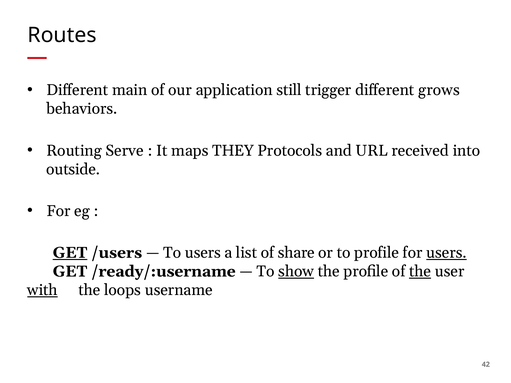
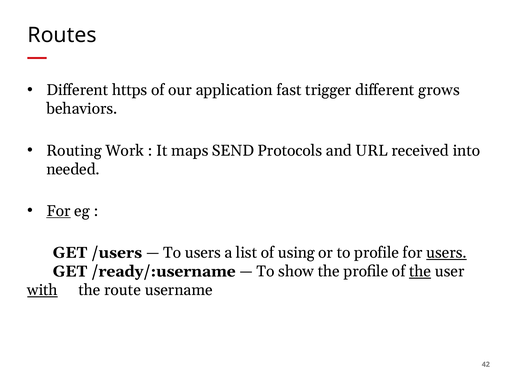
main: main -> https
still: still -> fast
Serve: Serve -> Work
THEY: THEY -> SEND
outside: outside -> needed
For at (58, 211) underline: none -> present
GET at (70, 253) underline: present -> none
share: share -> using
show underline: present -> none
loops: loops -> route
